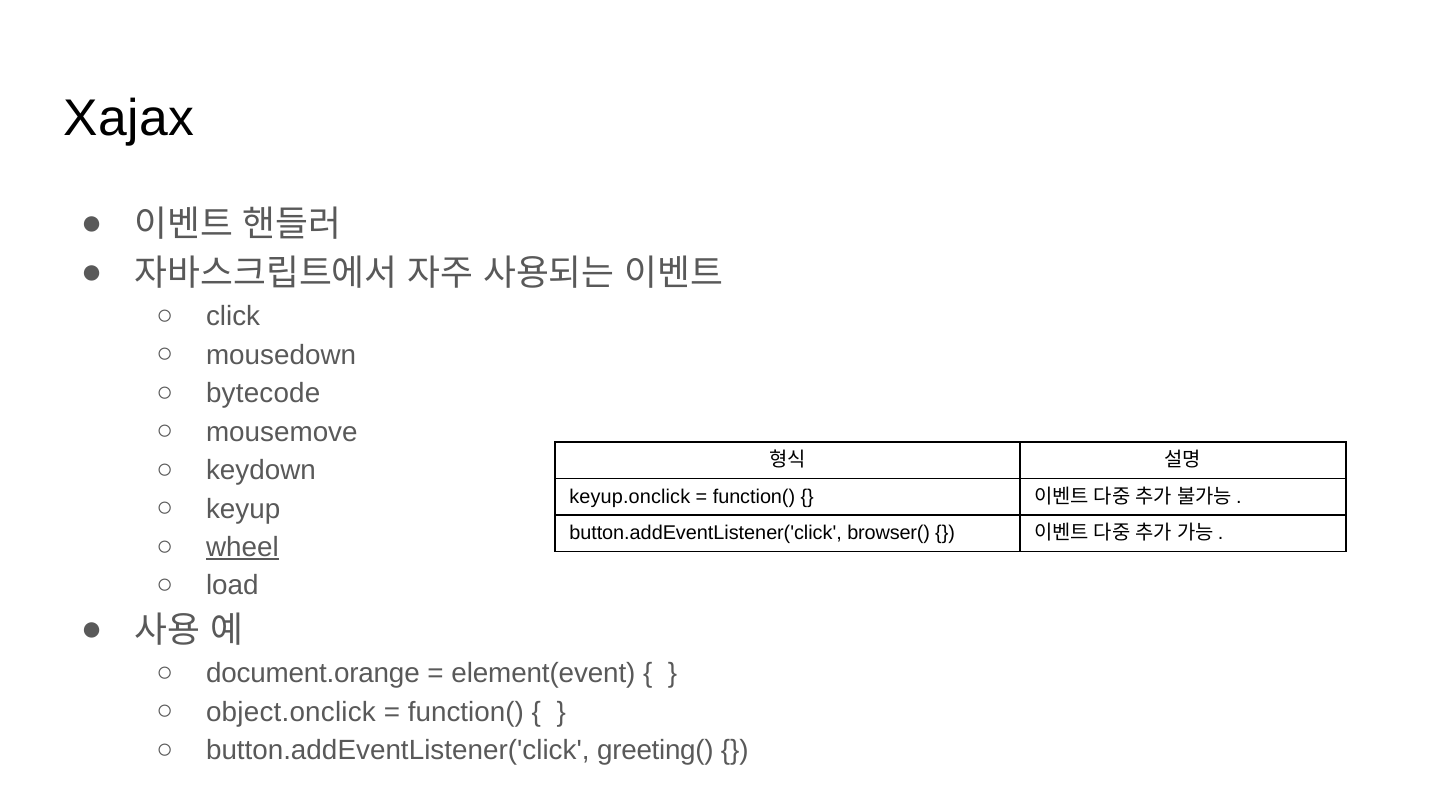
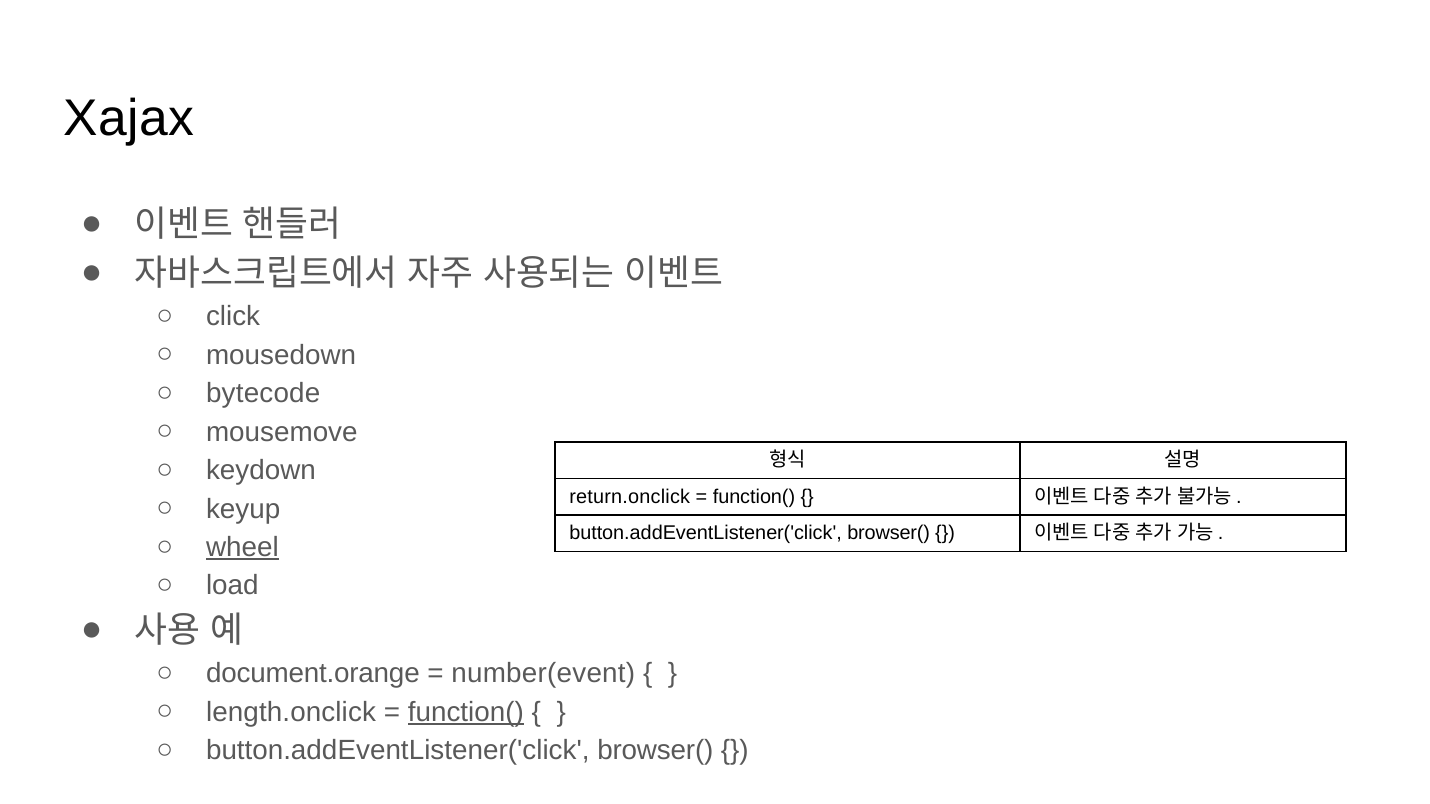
keyup.onclick: keyup.onclick -> return.onclick
element(event: element(event -> number(event
object.onclick: object.onclick -> length.onclick
function( at (466, 712) underline: none -> present
greeting( at (655, 751): greeting( -> browser(
